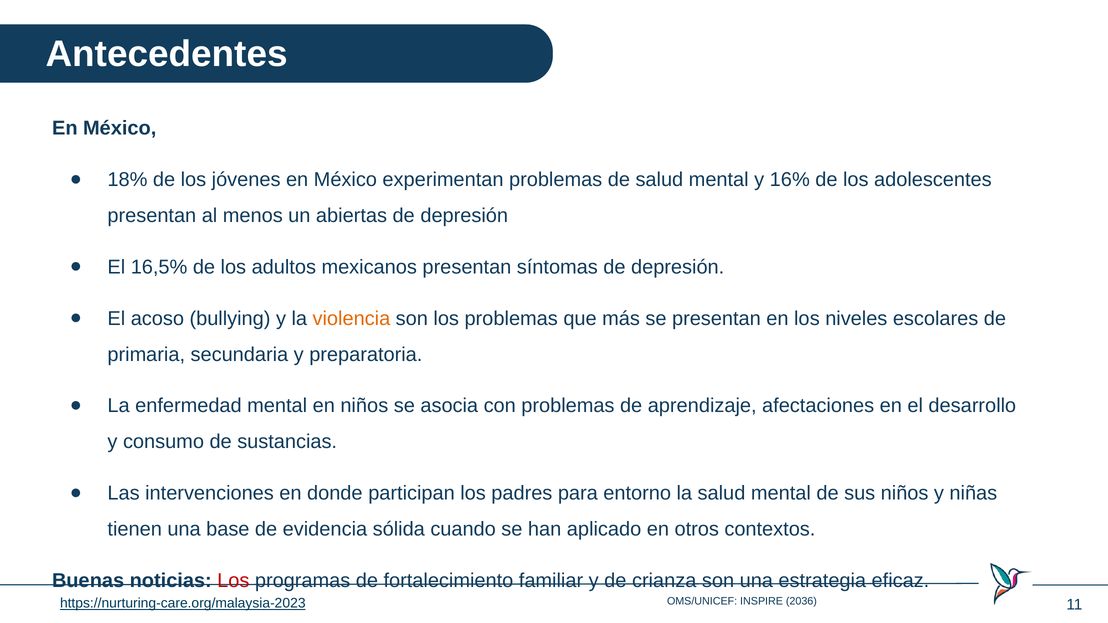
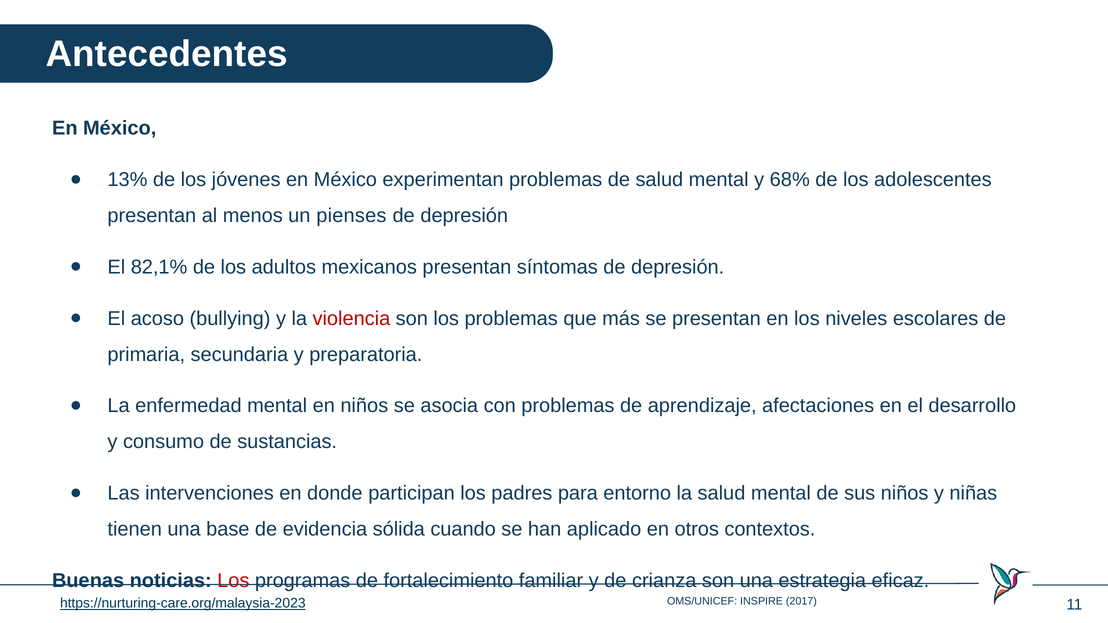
18%: 18% -> 13%
16%: 16% -> 68%
abiertas: abiertas -> pienses
16,5%: 16,5% -> 82,1%
violencia colour: orange -> red
2036: 2036 -> 2017
